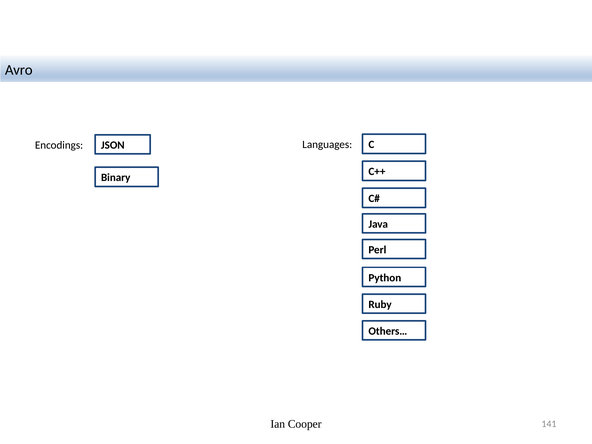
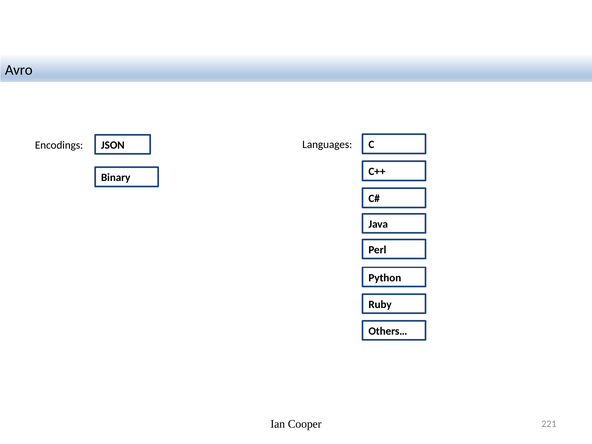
141: 141 -> 221
